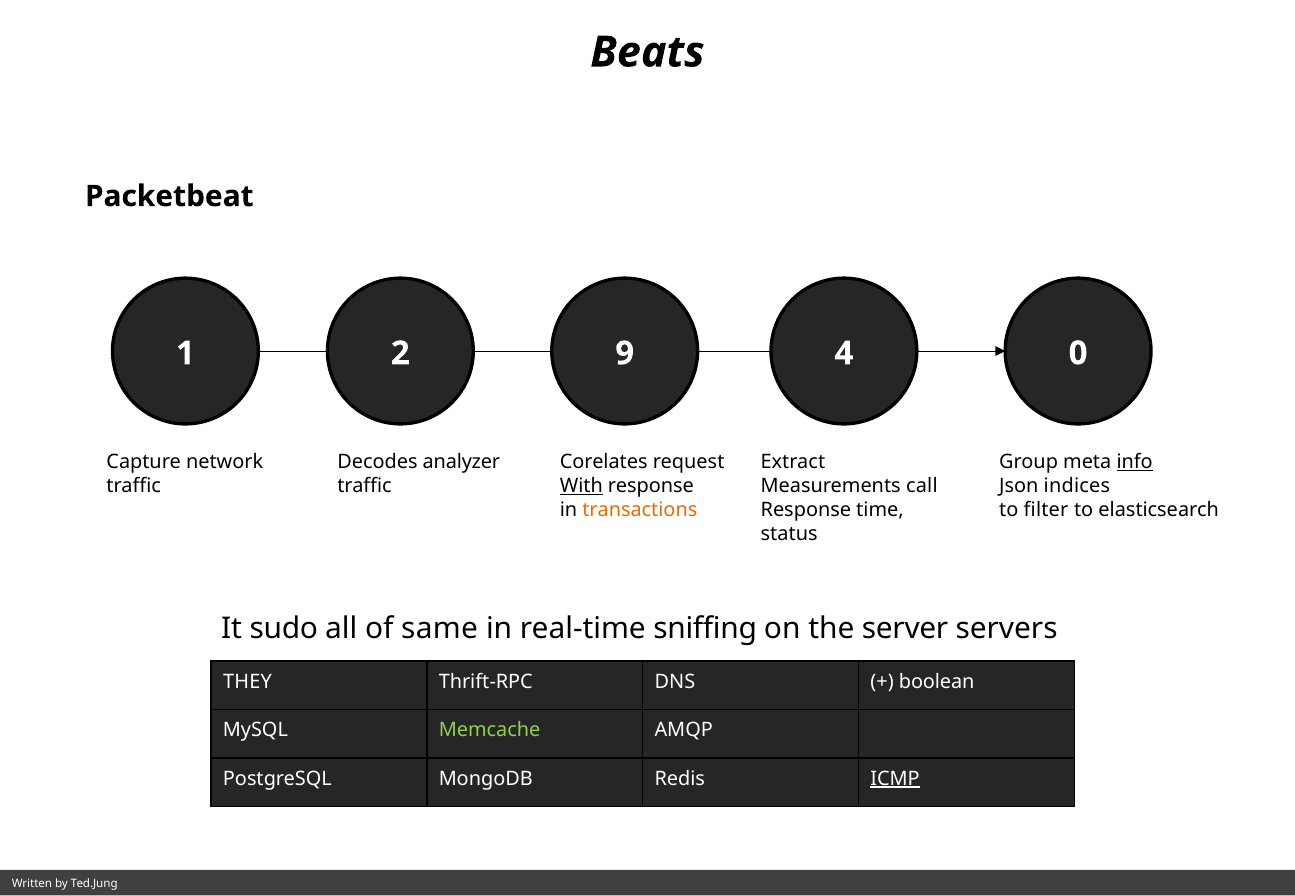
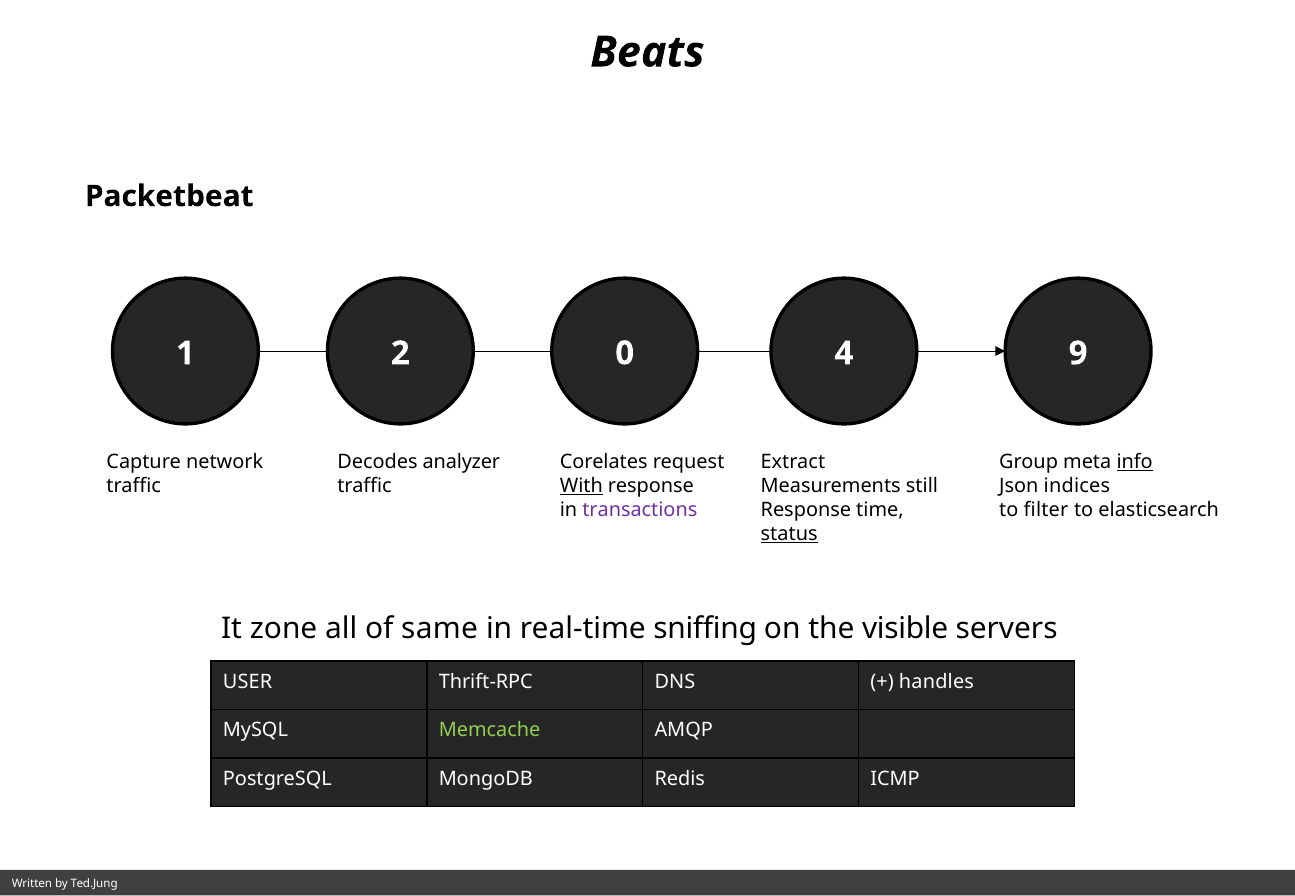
9: 9 -> 0
0: 0 -> 9
call: call -> still
transactions colour: orange -> purple
status underline: none -> present
sudo: sudo -> zone
server: server -> visible
THEY: THEY -> USER
boolean: boolean -> handles
ICMP underline: present -> none
